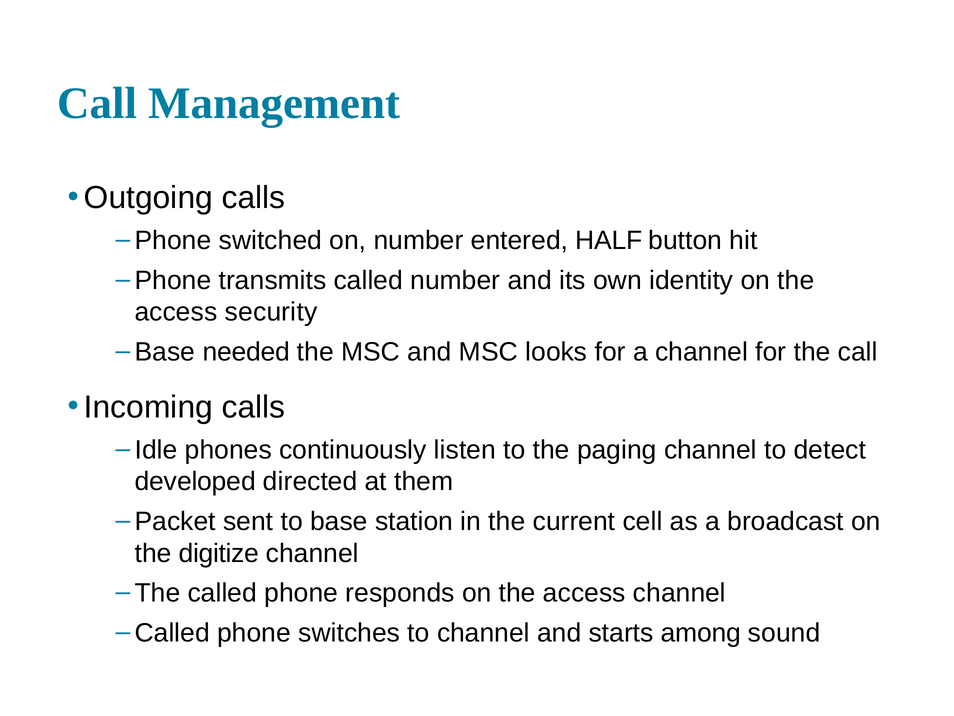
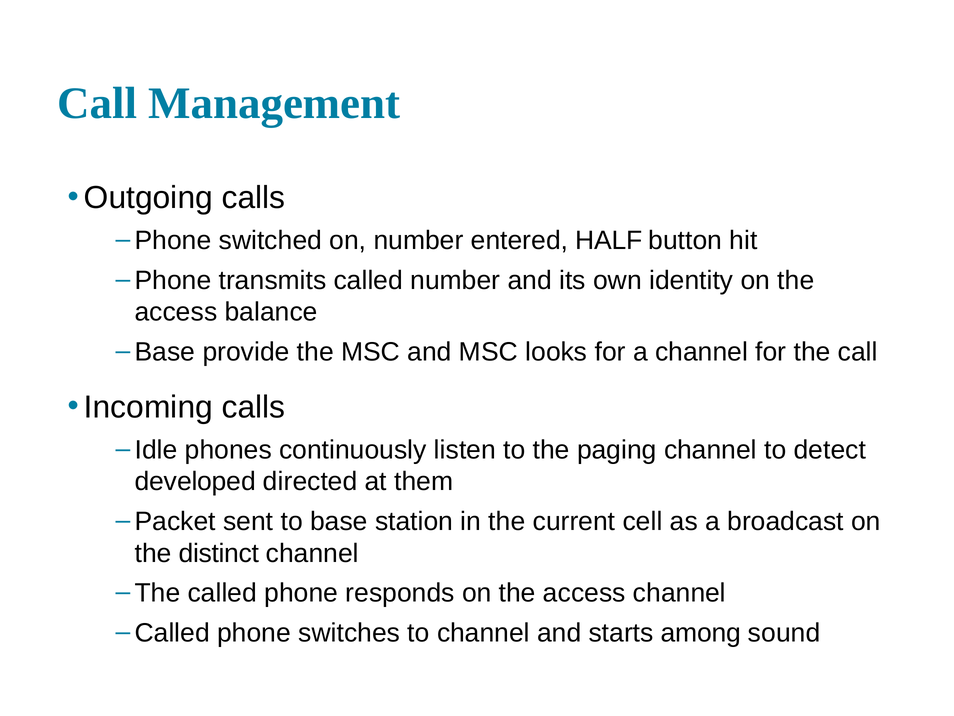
security: security -> balance
needed: needed -> provide
digitize: digitize -> distinct
